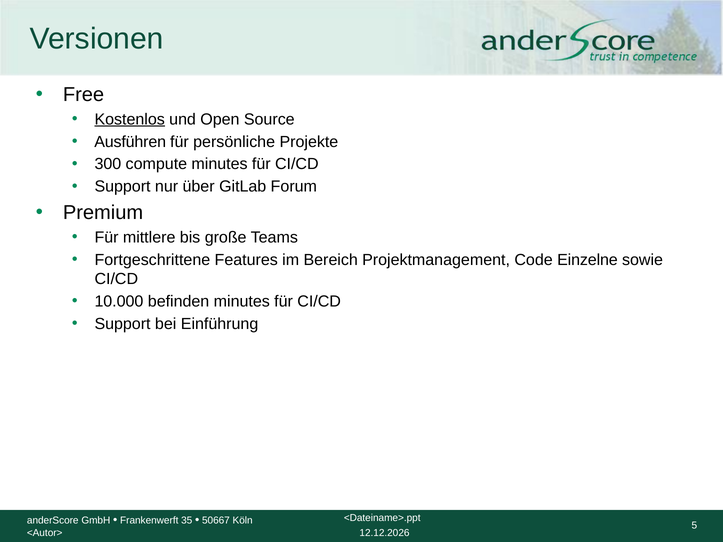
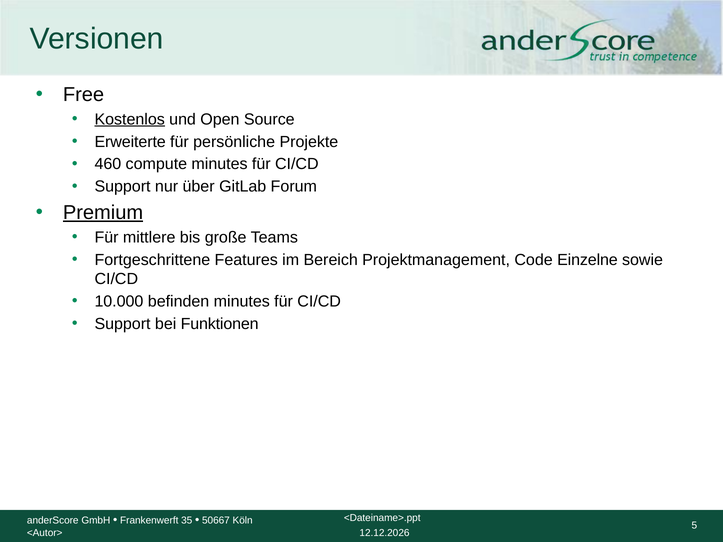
Ausführen: Ausführen -> Erweiterte
300: 300 -> 460
Premium underline: none -> present
Einführung: Einführung -> Funktionen
